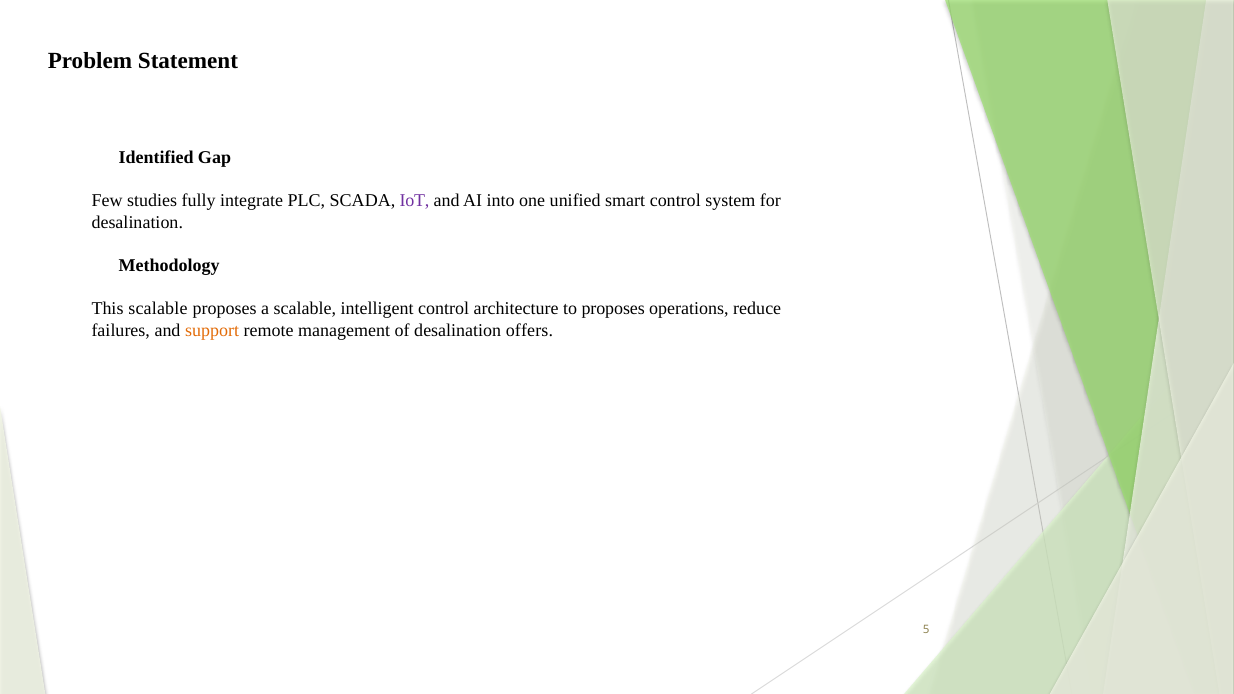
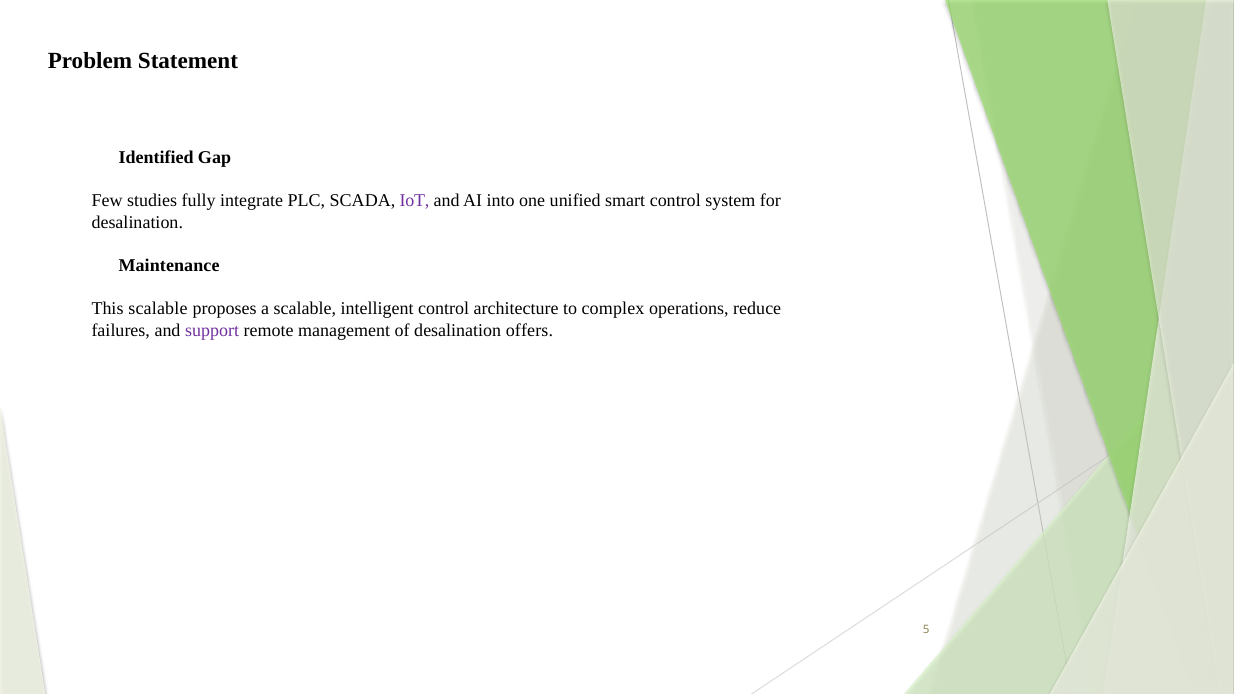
Methodology: Methodology -> Maintenance
to proposes: proposes -> complex
support colour: orange -> purple
